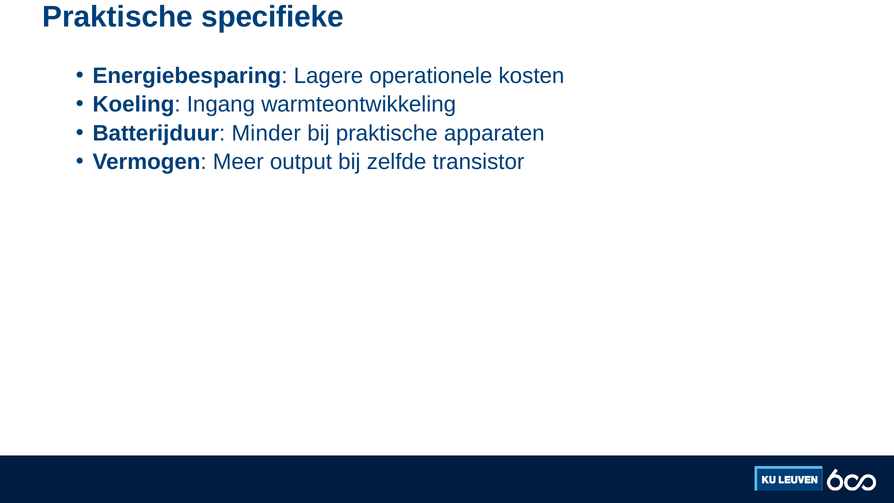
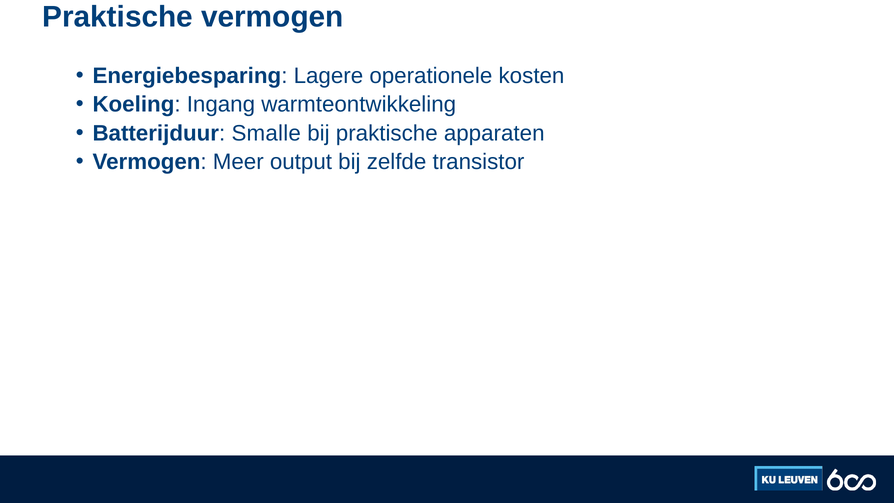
Praktische specifieke: specifieke -> vermogen
Minder: Minder -> Smalle
